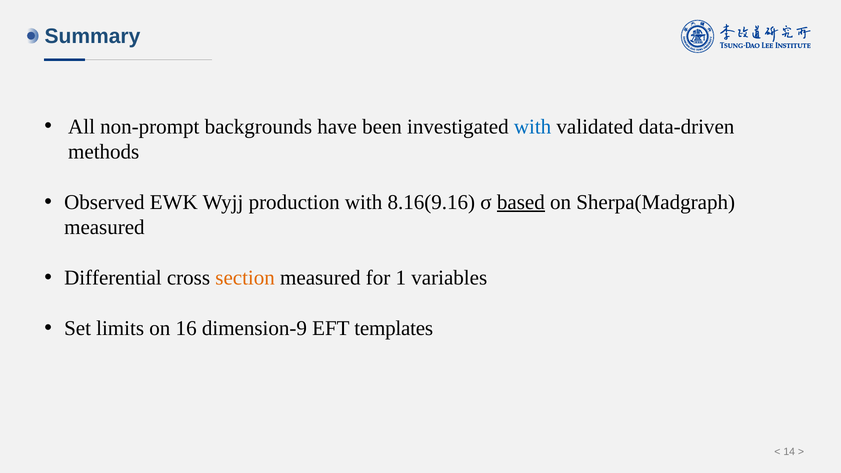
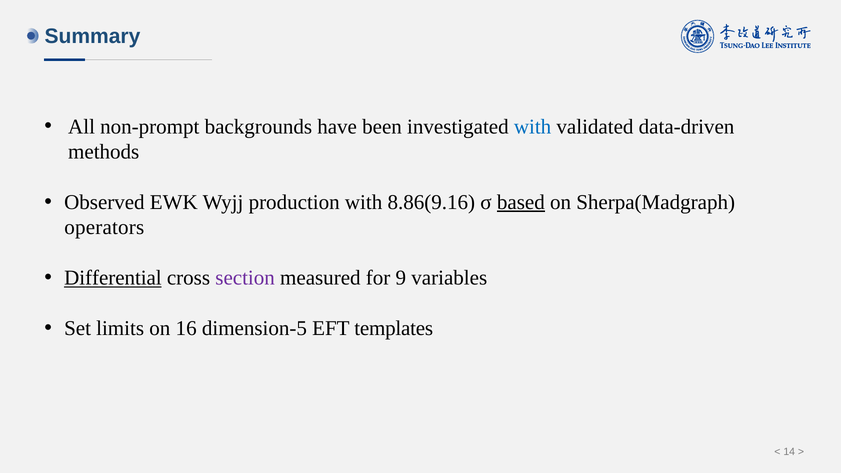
8.16(9.16: 8.16(9.16 -> 8.86(9.16
measured at (104, 228): measured -> operators
Differential underline: none -> present
section colour: orange -> purple
1: 1 -> 9
dimension-9: dimension-9 -> dimension-5
